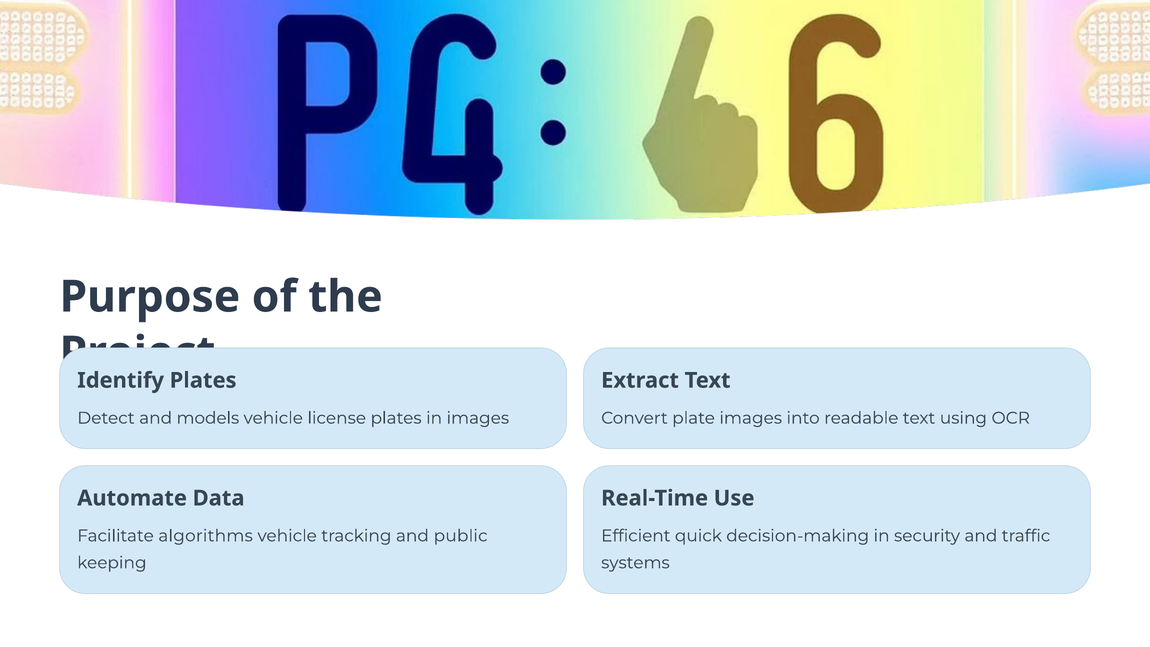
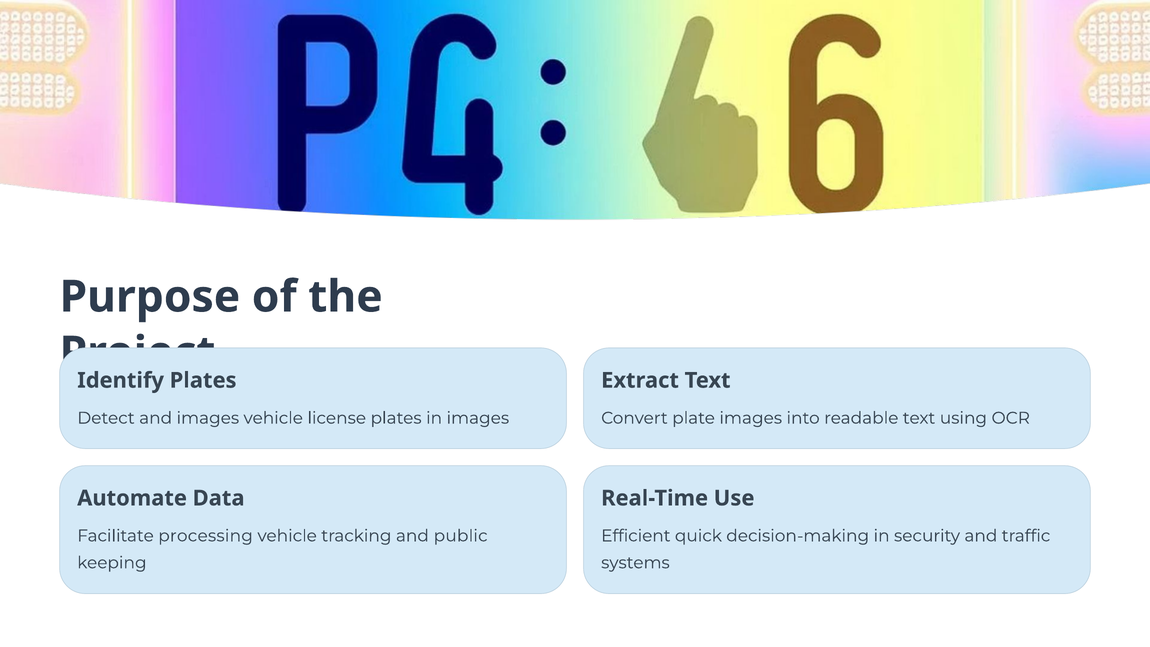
and models: models -> images
algorithms: algorithms -> processing
